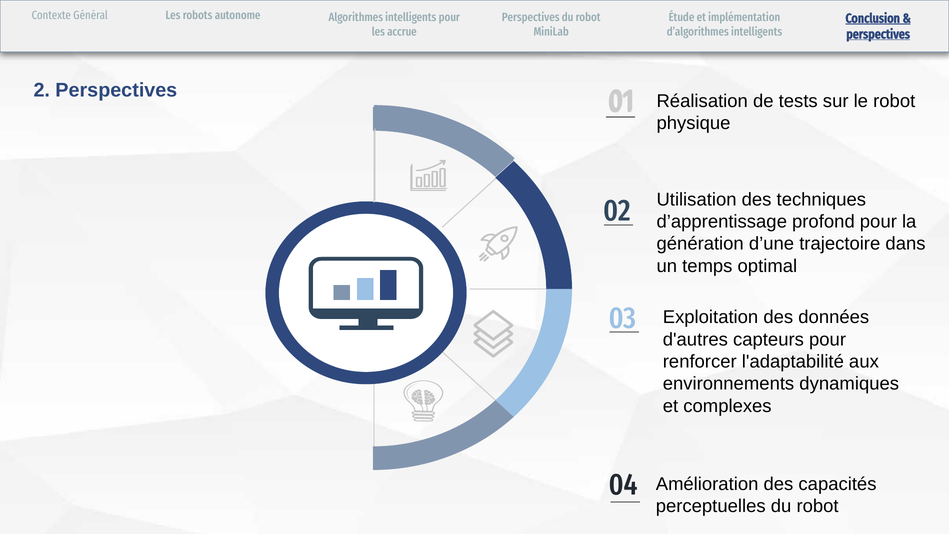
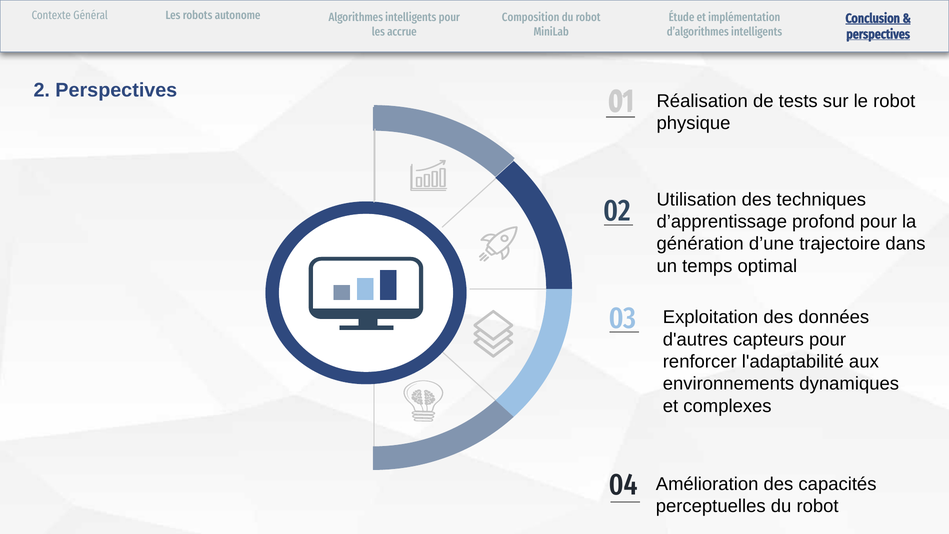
autonome Perspectives: Perspectives -> Composition
